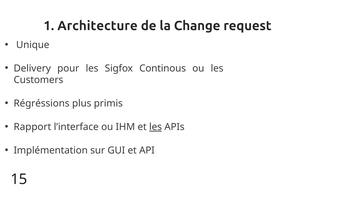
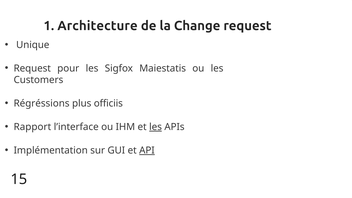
Delivery at (32, 68): Delivery -> Request
Continous: Continous -> Maiestatis
primis: primis -> officiis
API underline: none -> present
